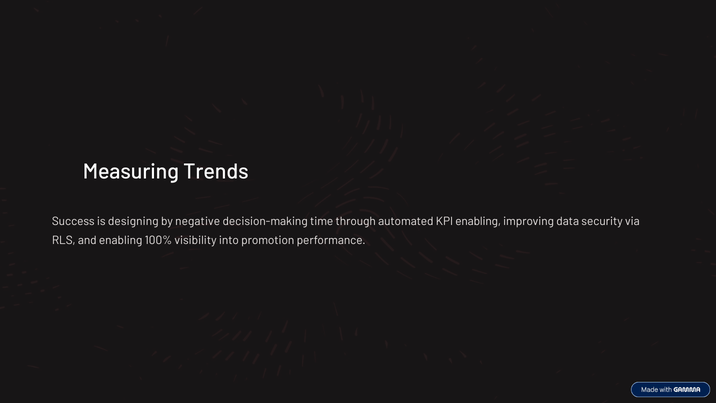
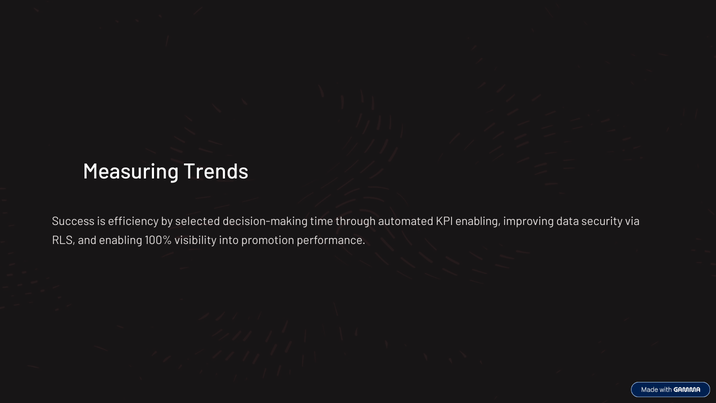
designing: designing -> efficiency
negative: negative -> selected
